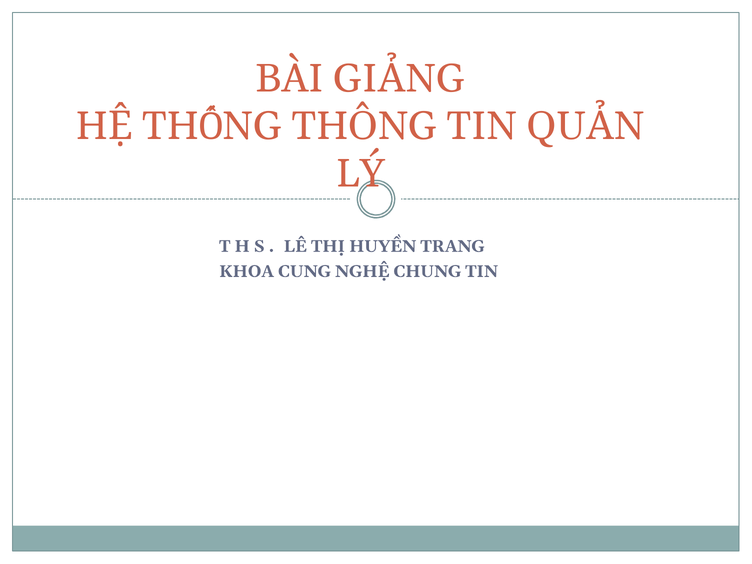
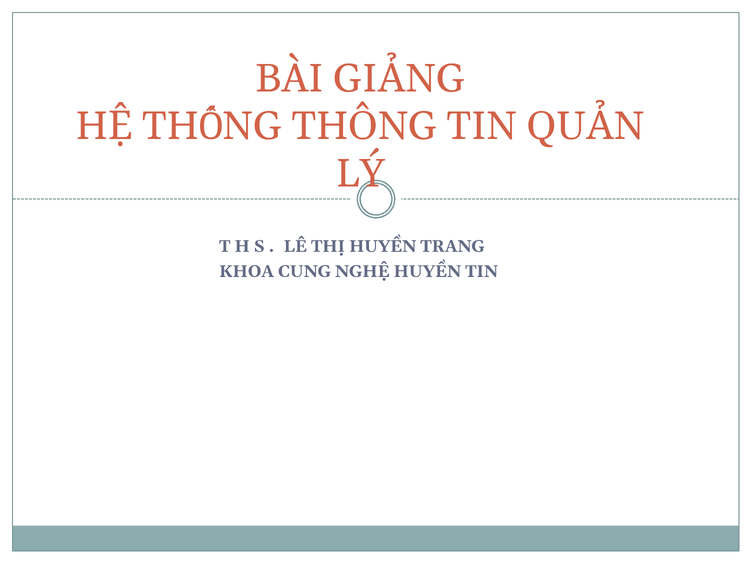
NGHỆ CHUNG: CHUNG -> HUYỀN
